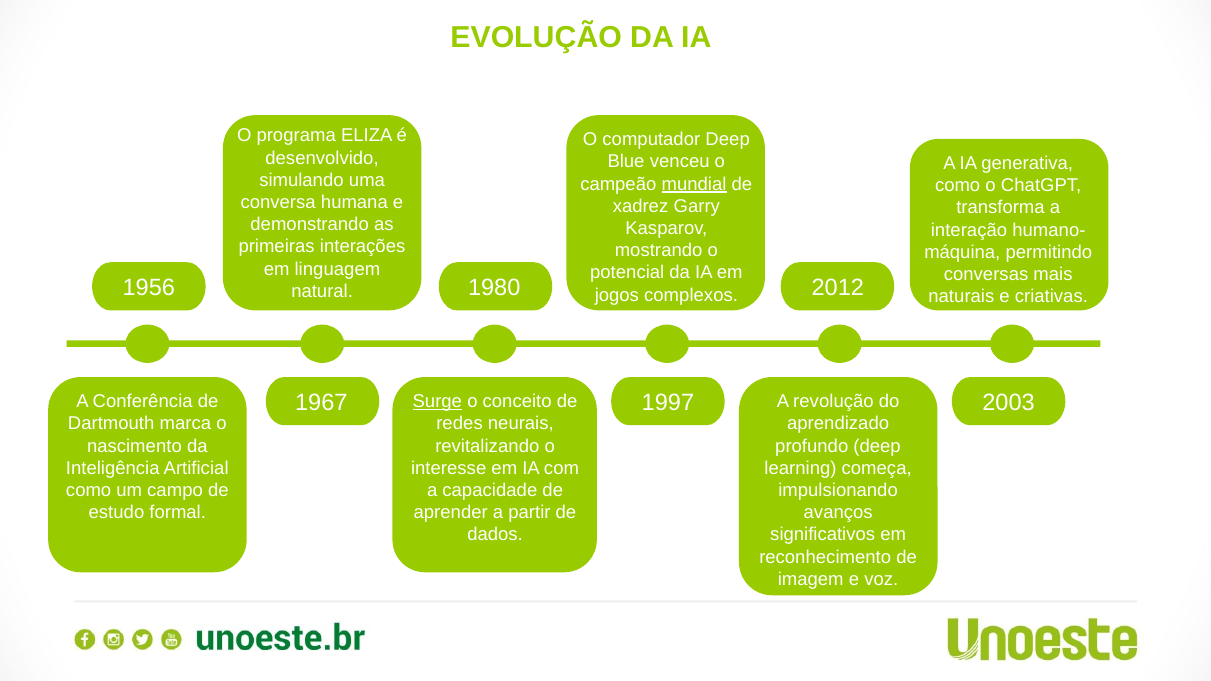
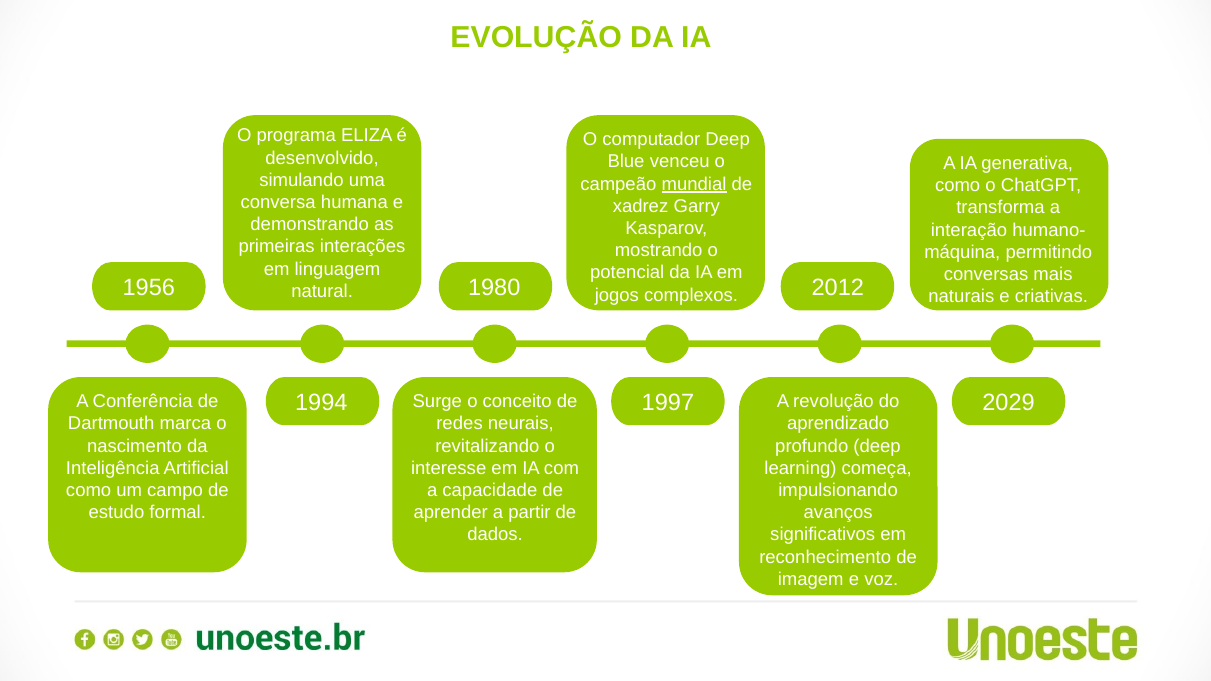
1967: 1967 -> 1994
2003: 2003 -> 2029
Surge underline: present -> none
